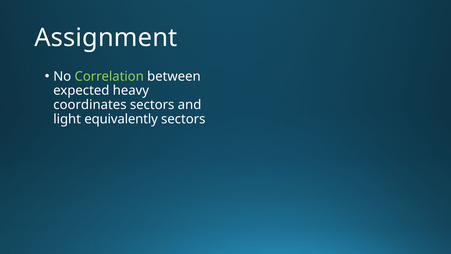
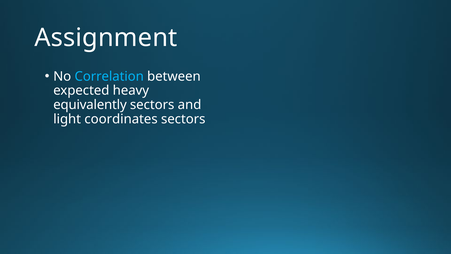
Correlation colour: light green -> light blue
coordinates: coordinates -> equivalently
equivalently: equivalently -> coordinates
